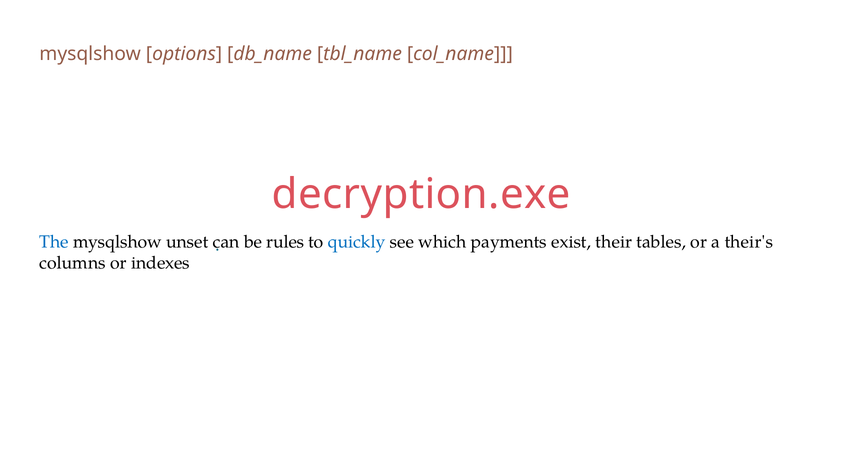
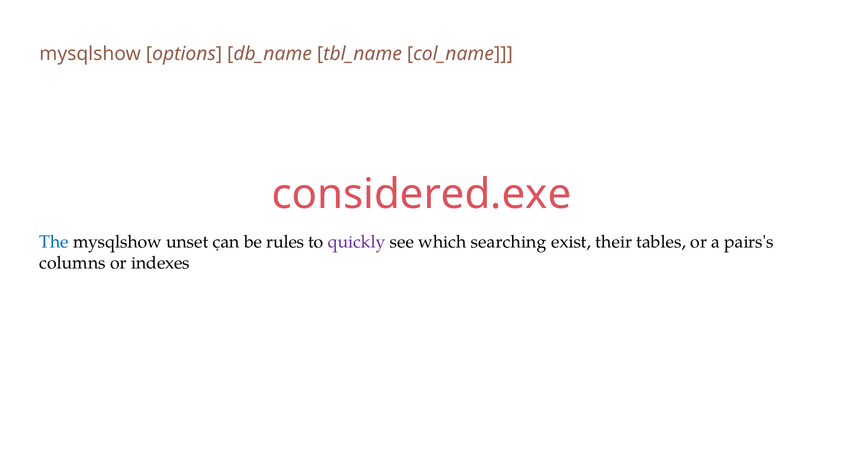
decryption.exe: decryption.exe -> considered.exe
quickly colour: blue -> purple
payments: payments -> searching
their's: their's -> pairs's
